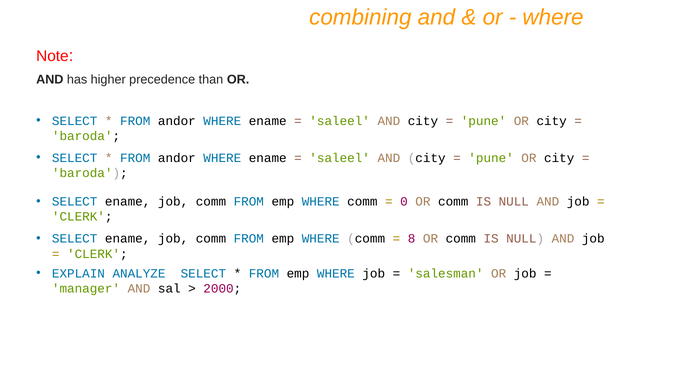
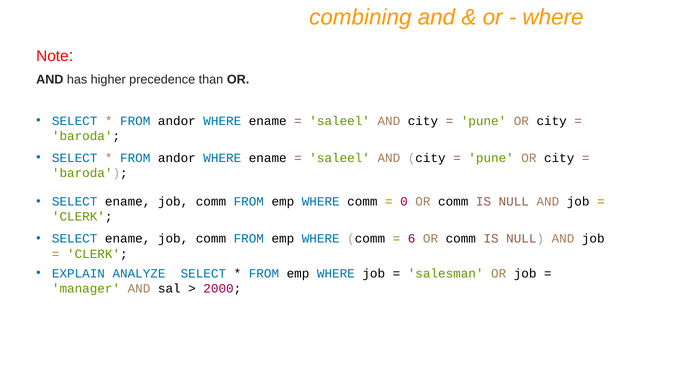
8: 8 -> 6
